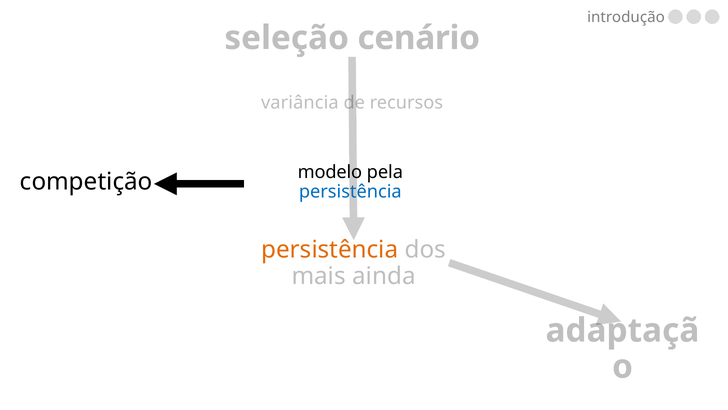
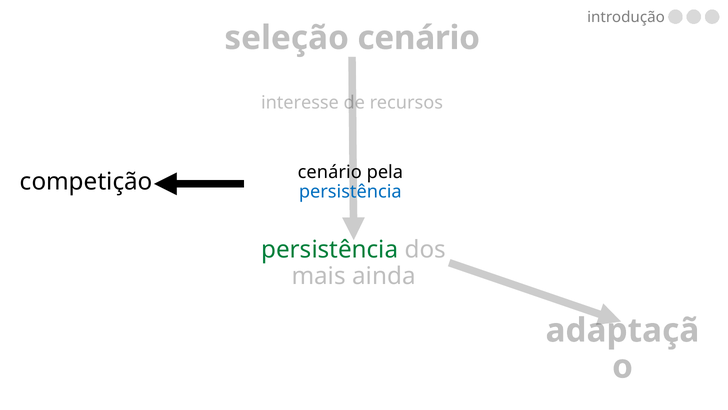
variância: variância -> interesse
competição modelo: modelo -> cenário
persistência at (330, 250) colour: orange -> green
